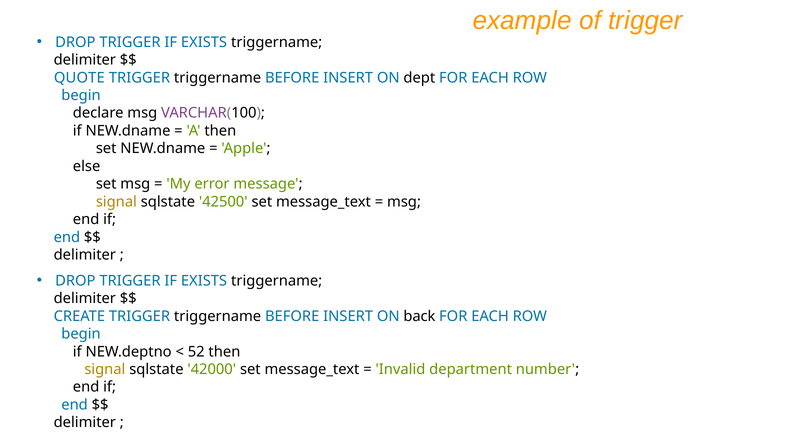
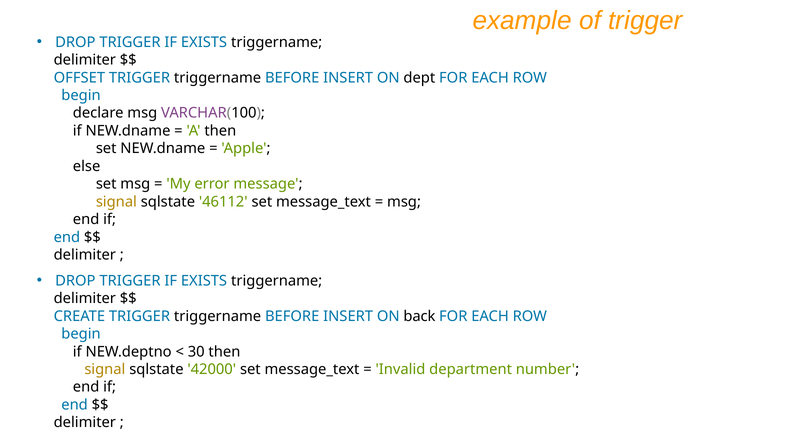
QUOTE: QUOTE -> OFFSET
42500: 42500 -> 46112
52: 52 -> 30
